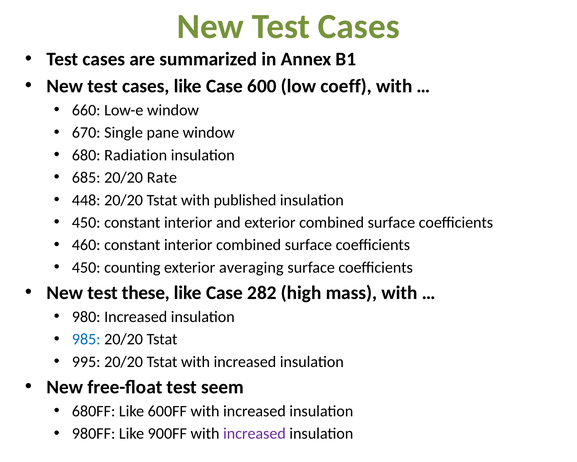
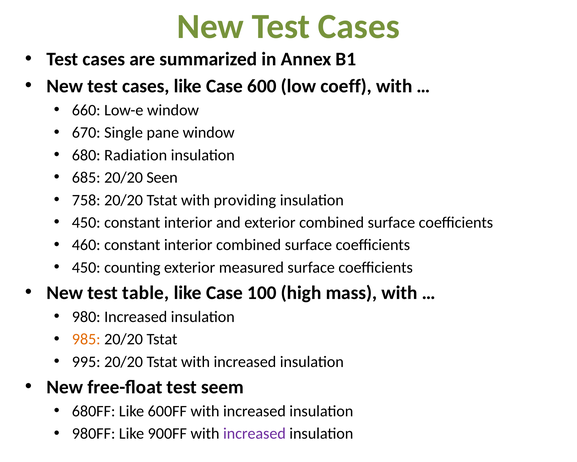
Rate: Rate -> Seen
448: 448 -> 758
published: published -> providing
averaging: averaging -> measured
these: these -> table
282: 282 -> 100
985 colour: blue -> orange
